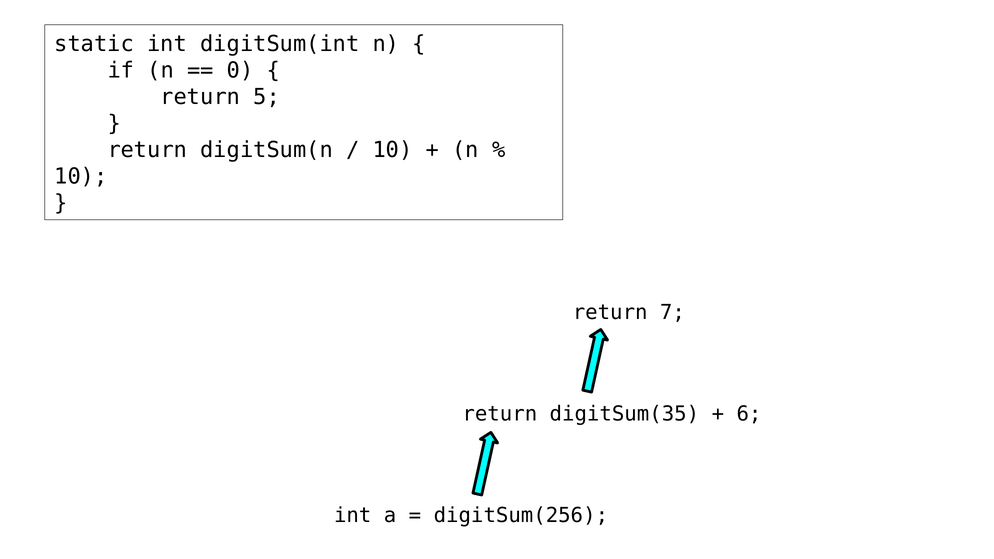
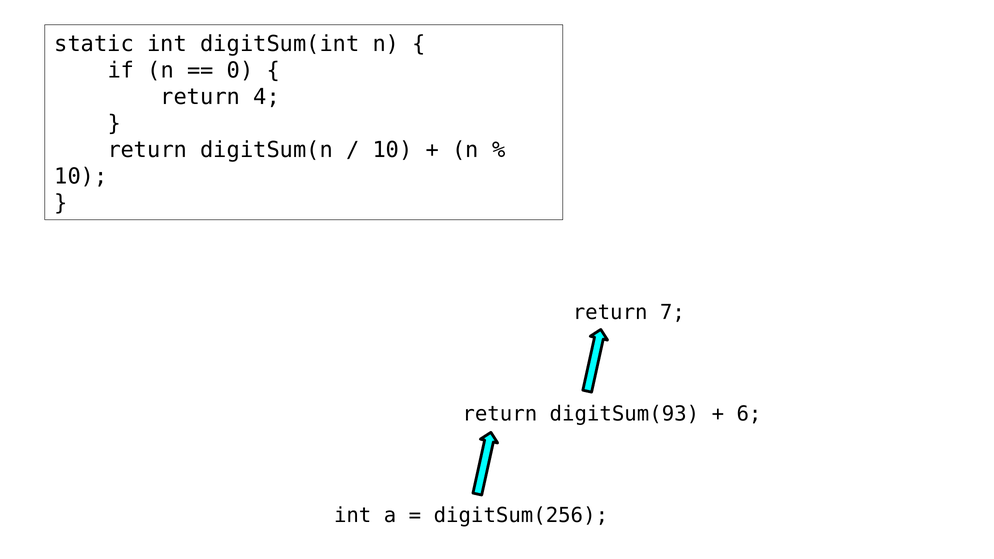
5: 5 -> 4
digitSum(35: digitSum(35 -> digitSum(93
